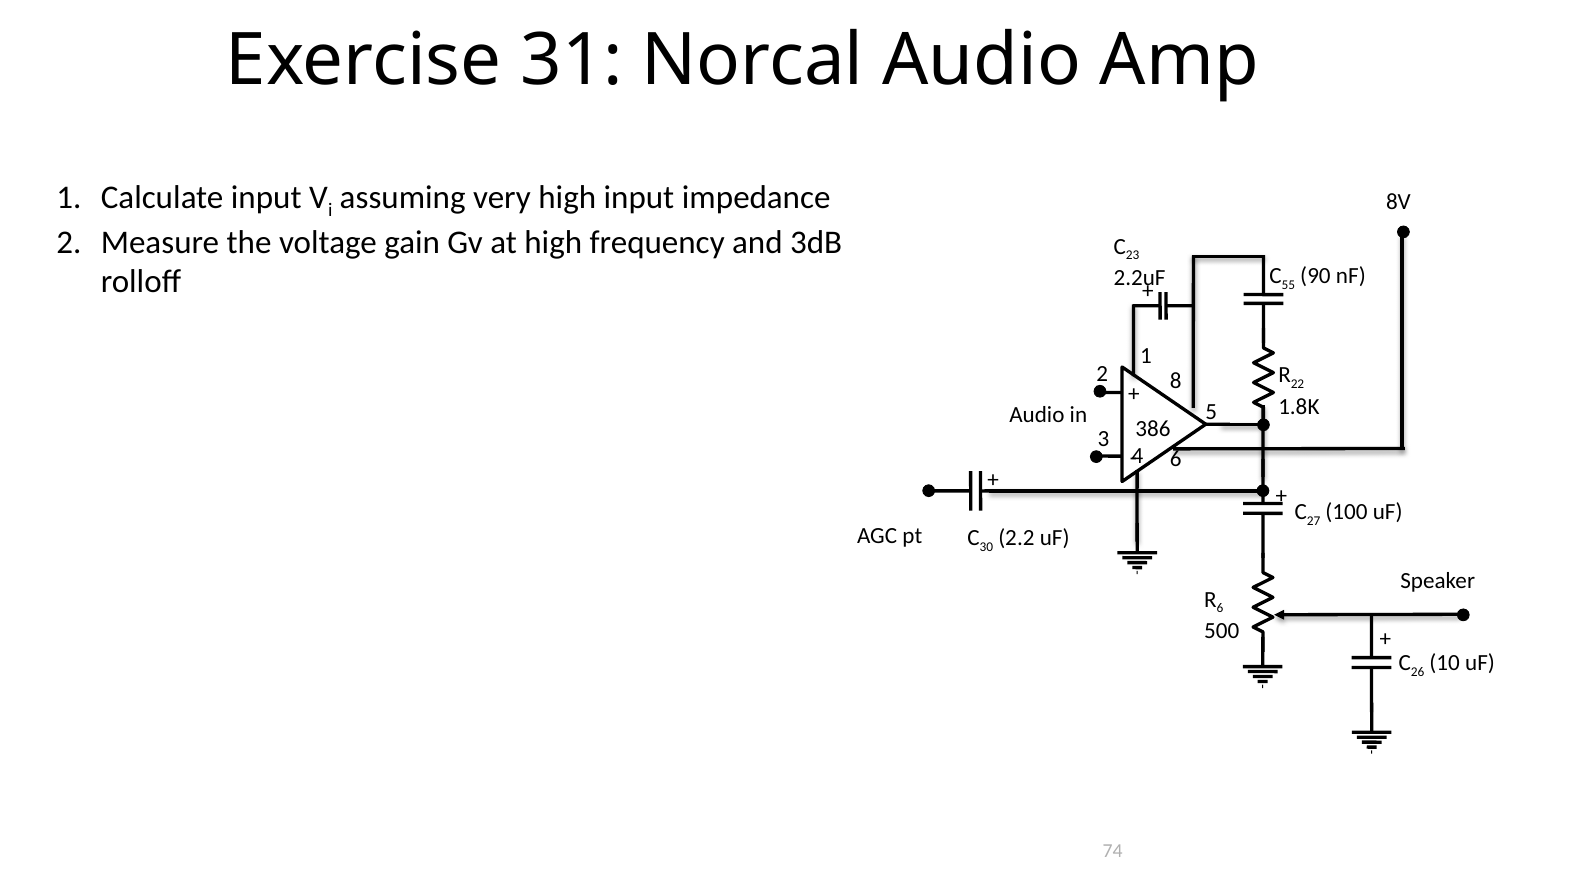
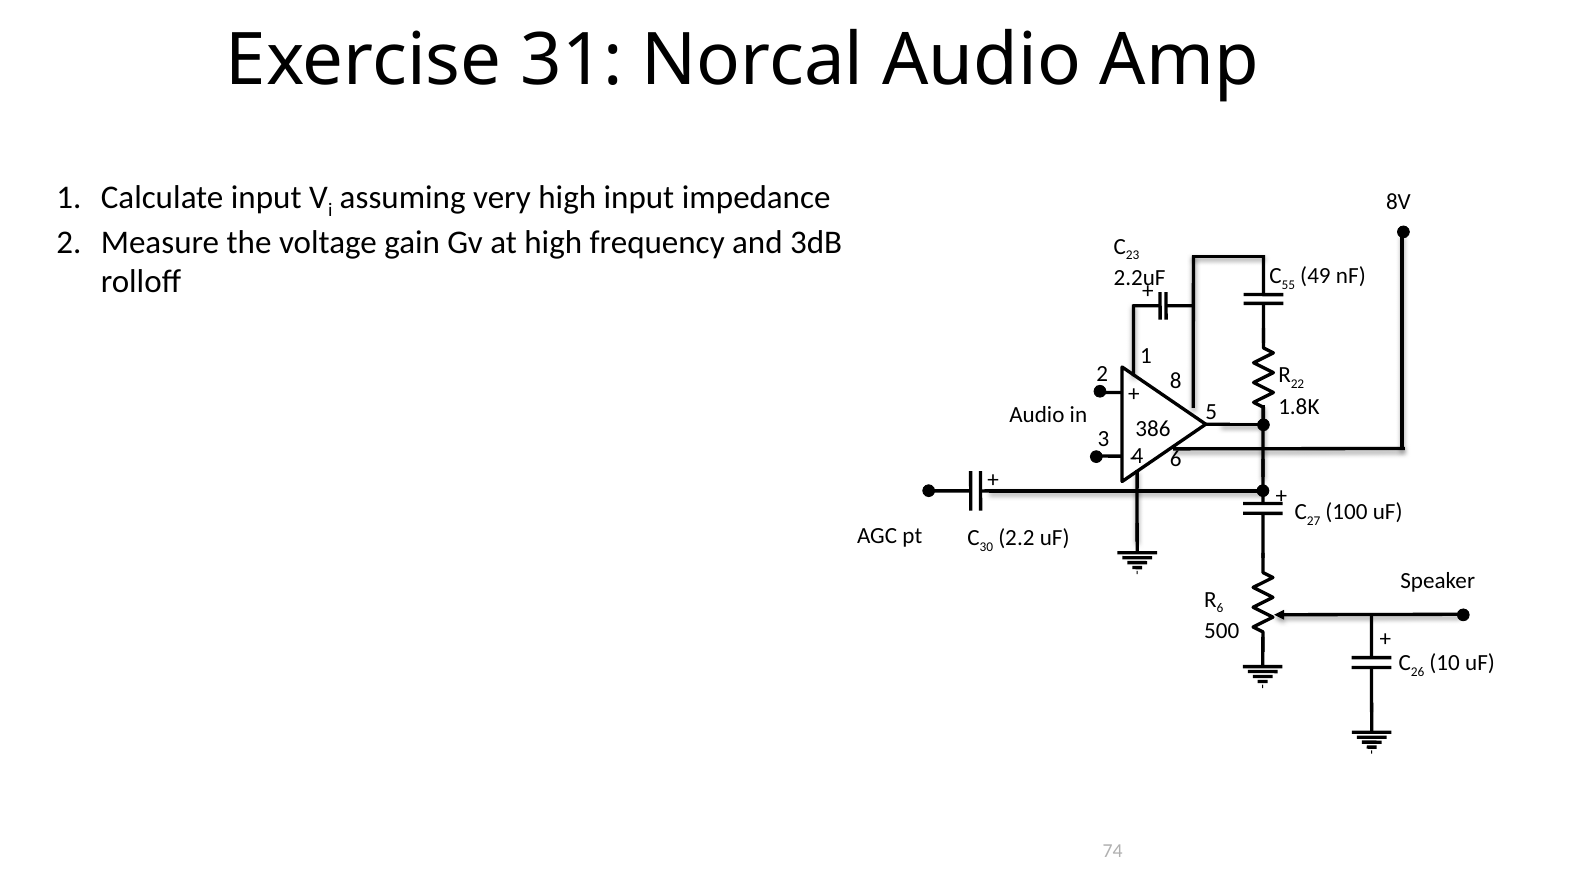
90: 90 -> 49
